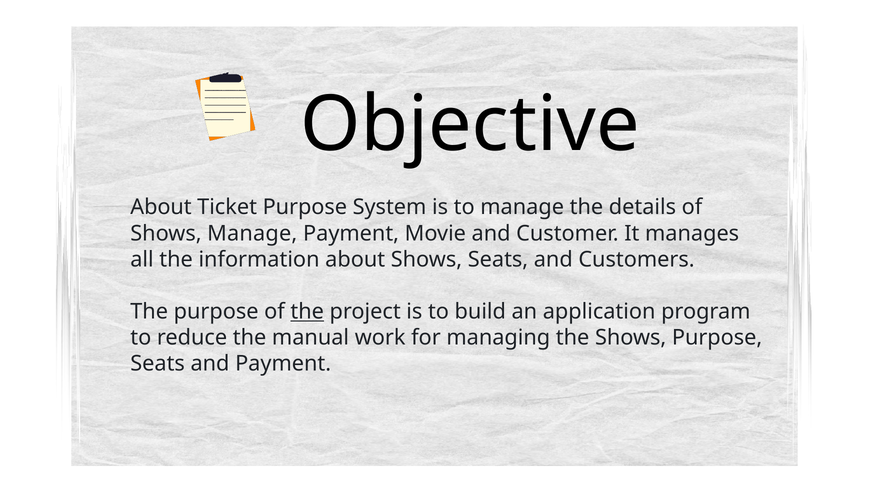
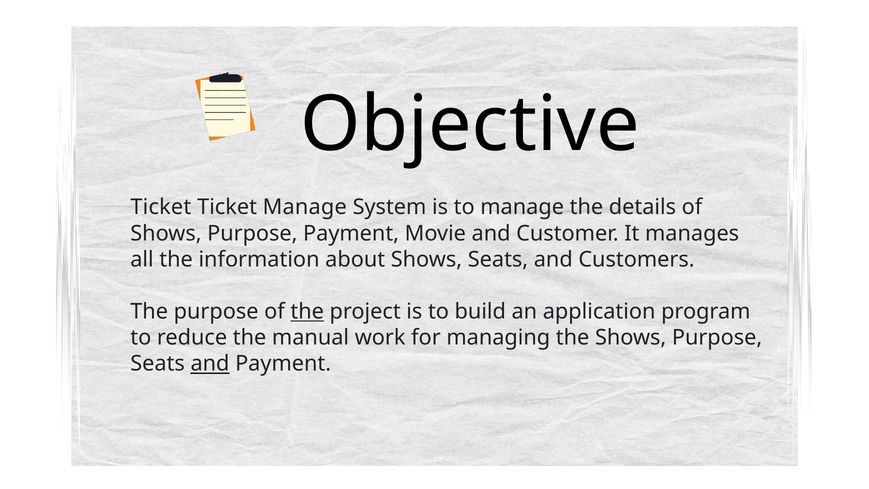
About at (161, 207): About -> Ticket
Ticket Purpose: Purpose -> Manage
Manage at (252, 233): Manage -> Purpose
and at (210, 364) underline: none -> present
